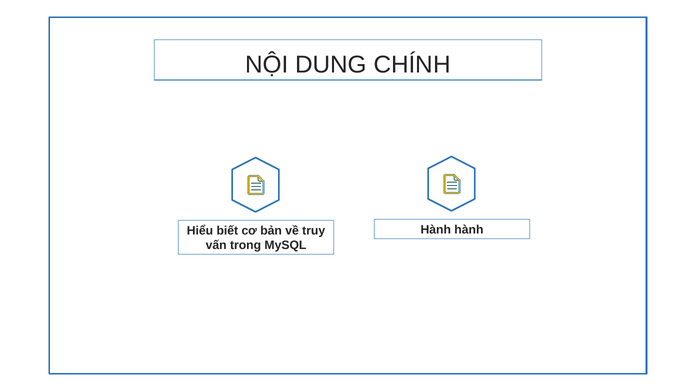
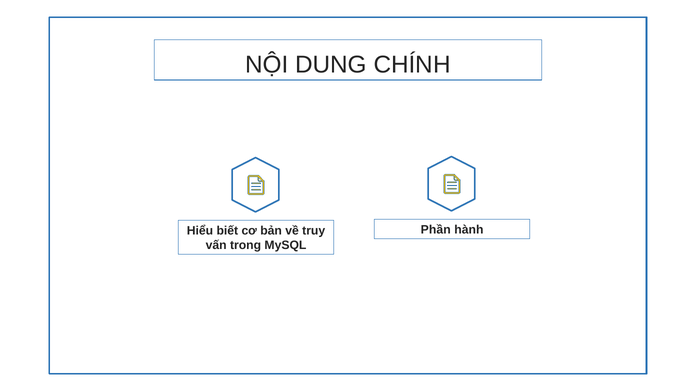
Hành at (436, 230): Hành -> Phần
